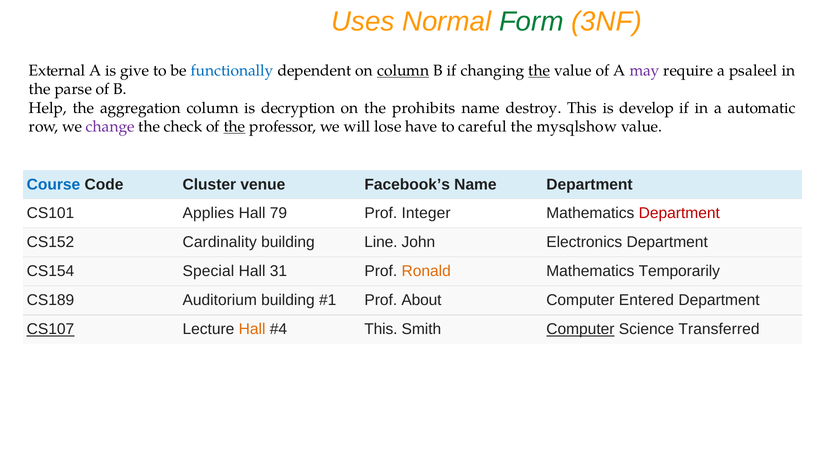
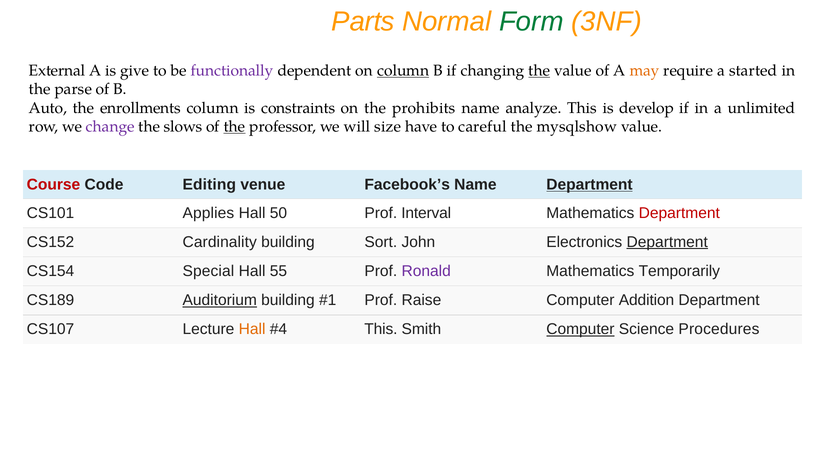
Uses: Uses -> Parts
functionally colour: blue -> purple
may colour: purple -> orange
psaleel: psaleel -> started
Help: Help -> Auto
aggregation: aggregation -> enrollments
decryption: decryption -> constraints
destroy: destroy -> analyze
automatic: automatic -> unlimited
check: check -> slows
lose: lose -> size
Course colour: blue -> red
Cluster: Cluster -> Editing
Department at (589, 185) underline: none -> present
79: 79 -> 50
Integer: Integer -> Interval
Line: Line -> Sort
Department at (667, 242) underline: none -> present
31: 31 -> 55
Ronald colour: orange -> purple
Auditorium underline: none -> present
About: About -> Raise
Entered: Entered -> Addition
CS107 underline: present -> none
Transferred: Transferred -> Procedures
